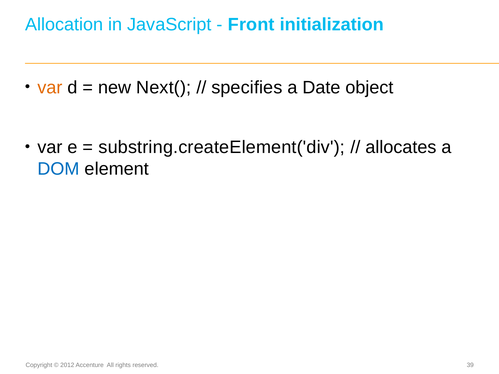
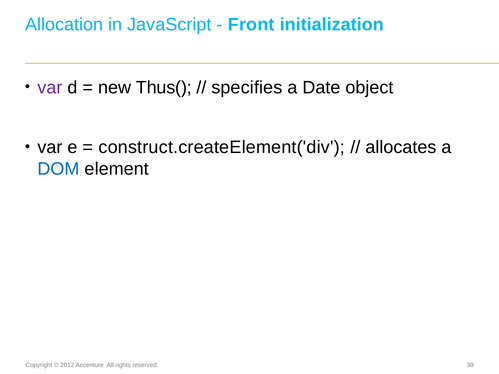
var at (50, 87) colour: orange -> purple
Next(: Next( -> Thus(
substring.createElement('div: substring.createElement('div -> construct.createElement('div
